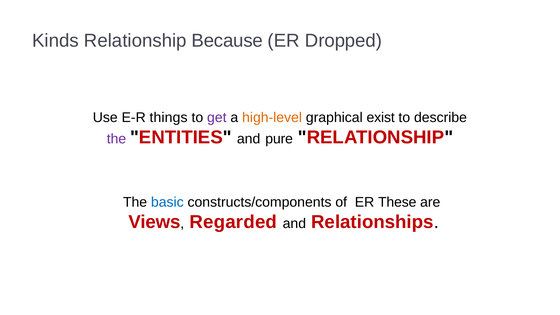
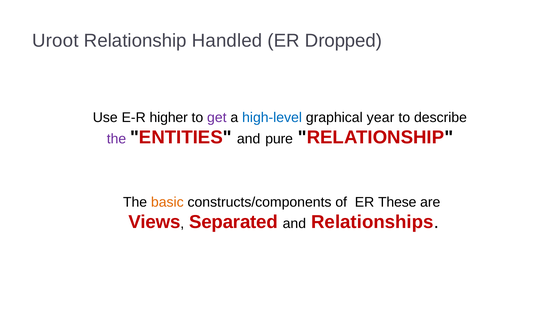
Kinds: Kinds -> Uroot
Because: Because -> Handled
things: things -> higher
high-level colour: orange -> blue
exist: exist -> year
basic colour: blue -> orange
Regarded: Regarded -> Separated
